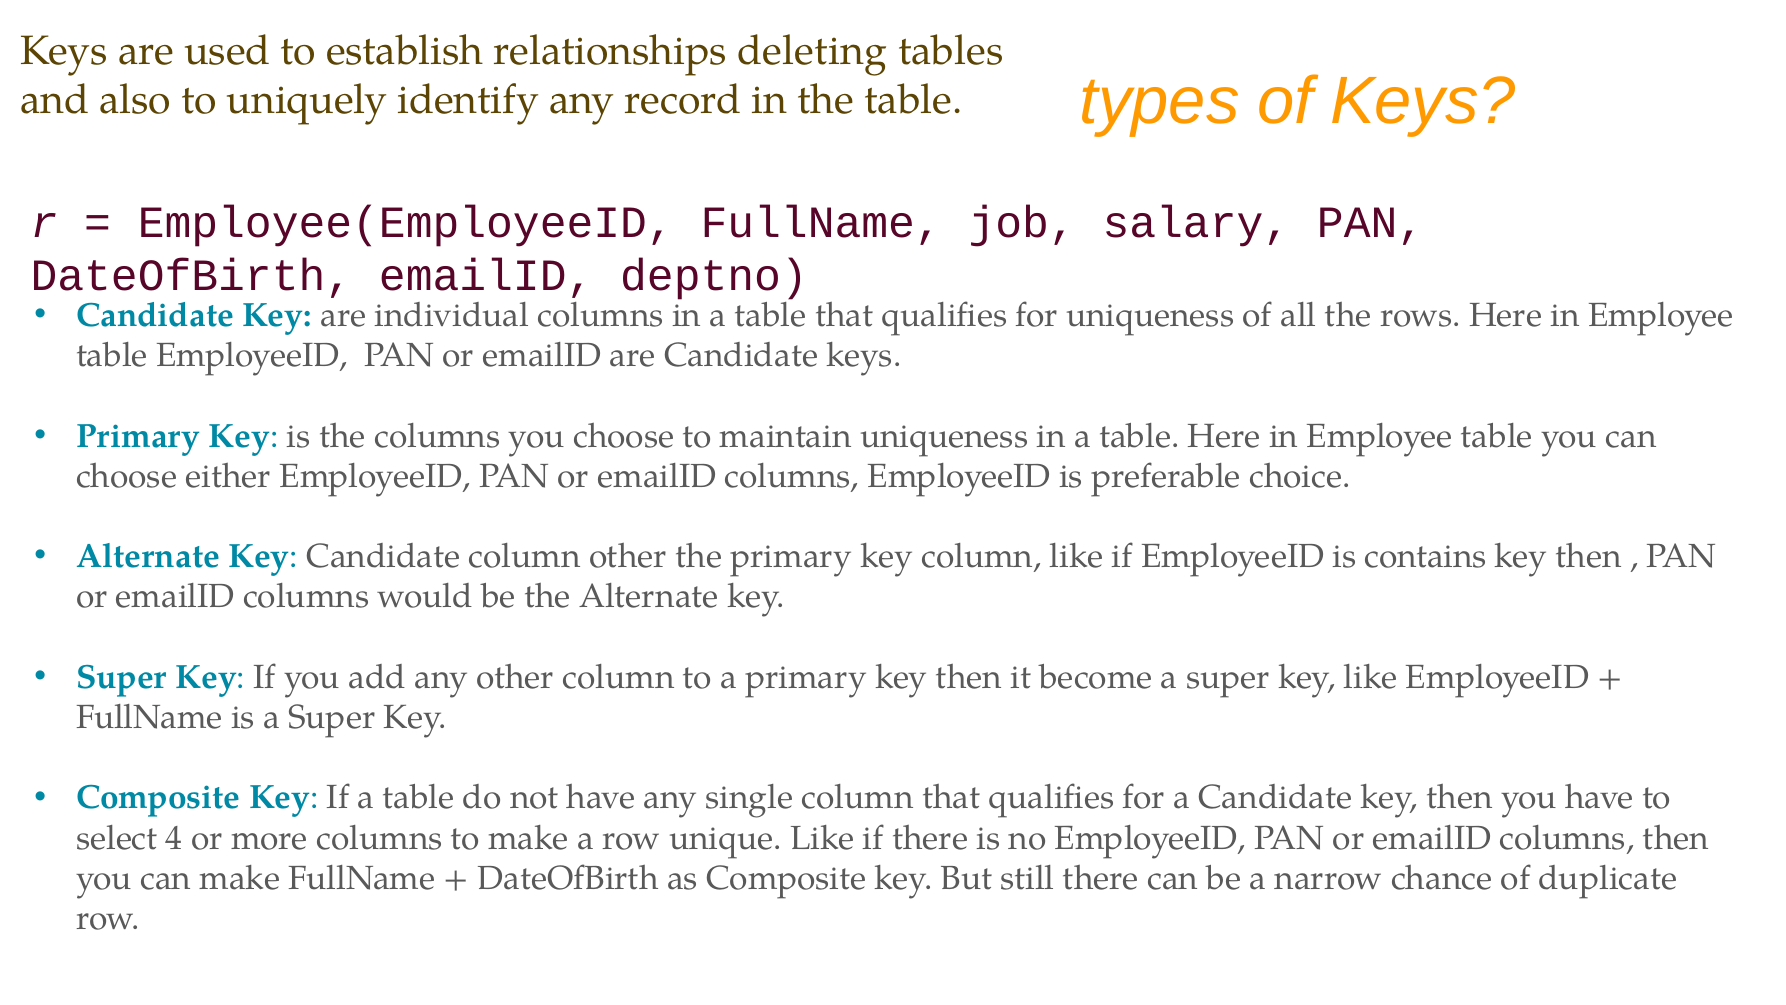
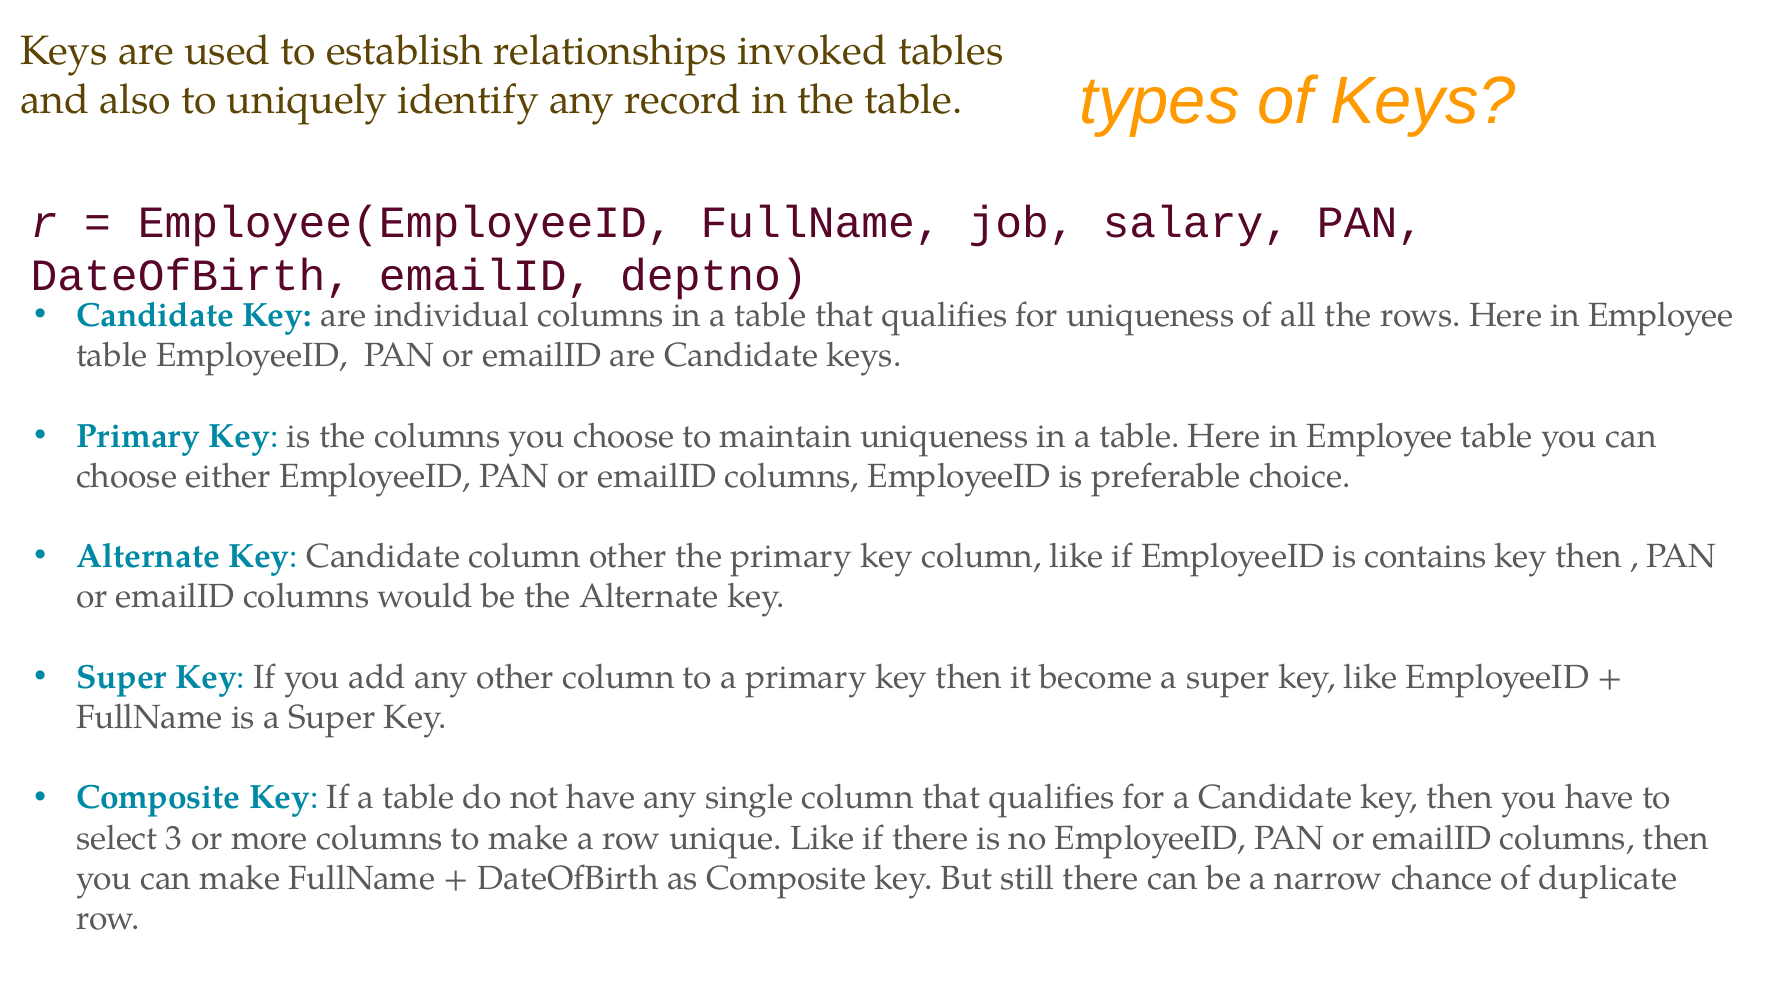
deleting: deleting -> invoked
4: 4 -> 3
